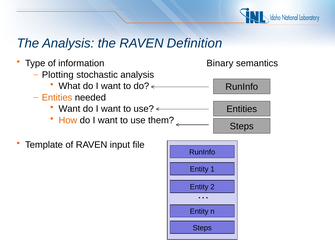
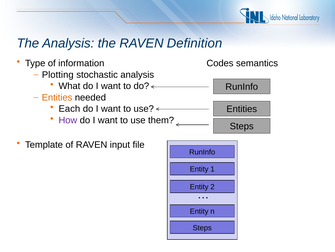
Binary: Binary -> Codes
Want at (69, 109): Want -> Each
How colour: orange -> purple
